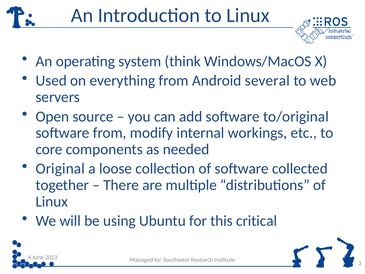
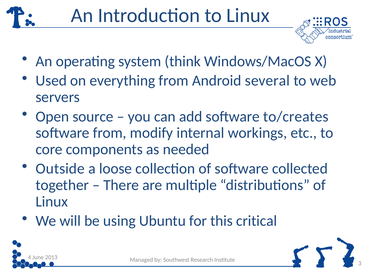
to/original: to/original -> to/creates
Original: Original -> Outside
